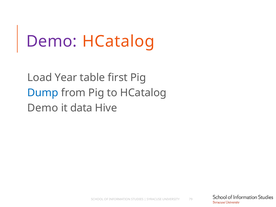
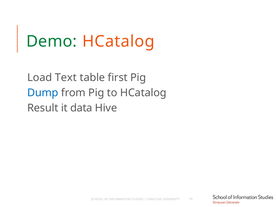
Demo at (52, 41) colour: purple -> green
Year: Year -> Text
Demo at (43, 108): Demo -> Result
